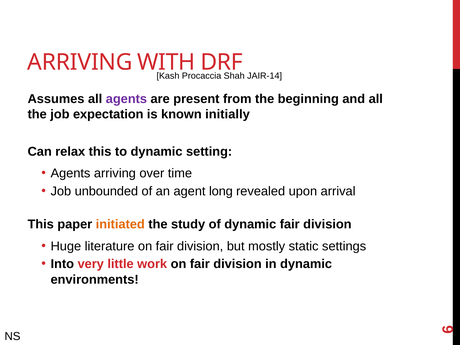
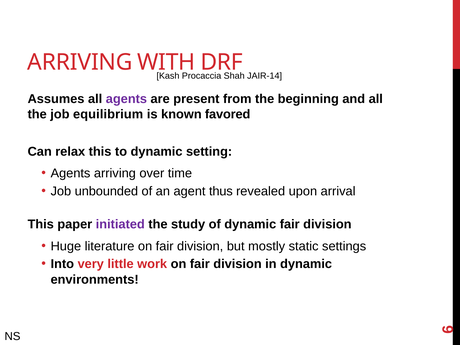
expectation: expectation -> equilibrium
initially: initially -> favored
long: long -> thus
initiated colour: orange -> purple
